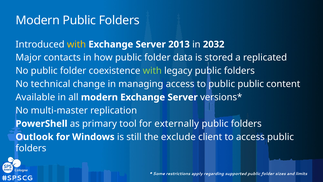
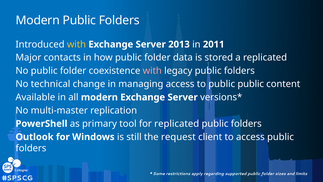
2032: 2032 -> 2011
with at (152, 71) colour: light green -> pink
for externally: externally -> replicated
exclude: exclude -> request
